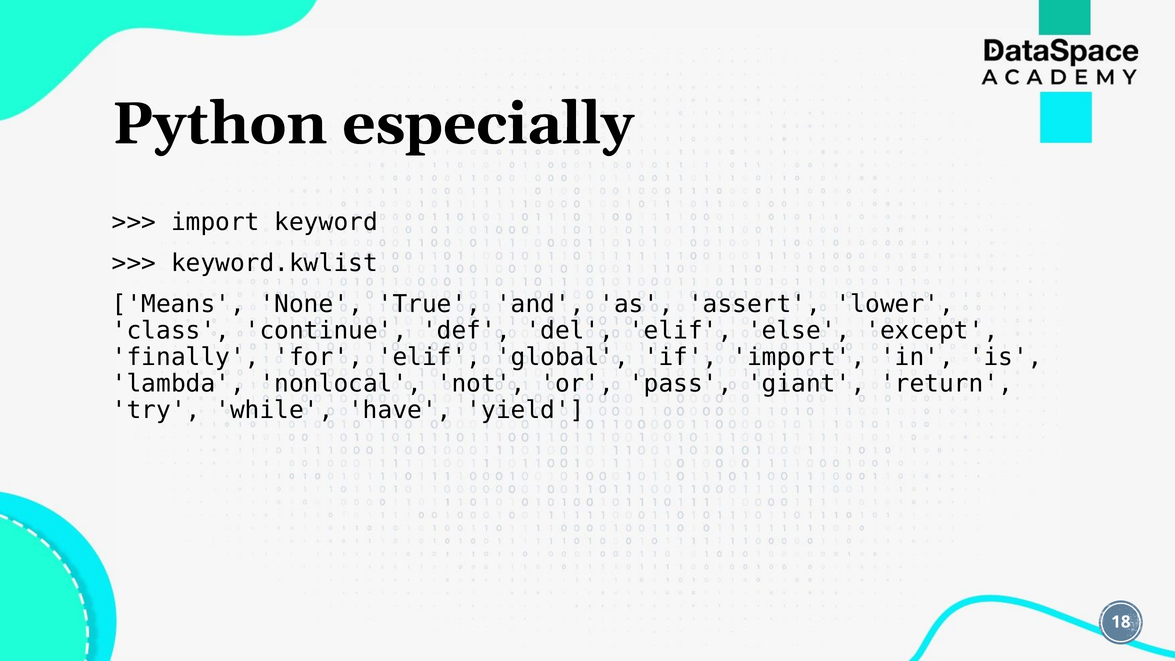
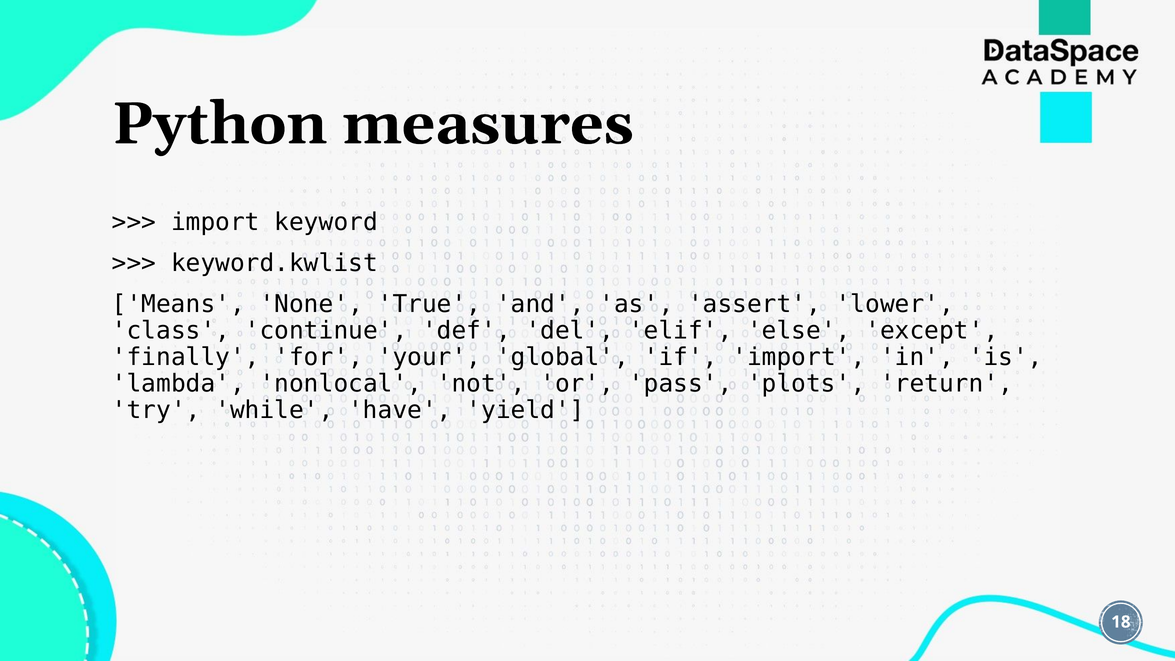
especially: especially -> measures
for elif: elif -> your
giant: giant -> plots
